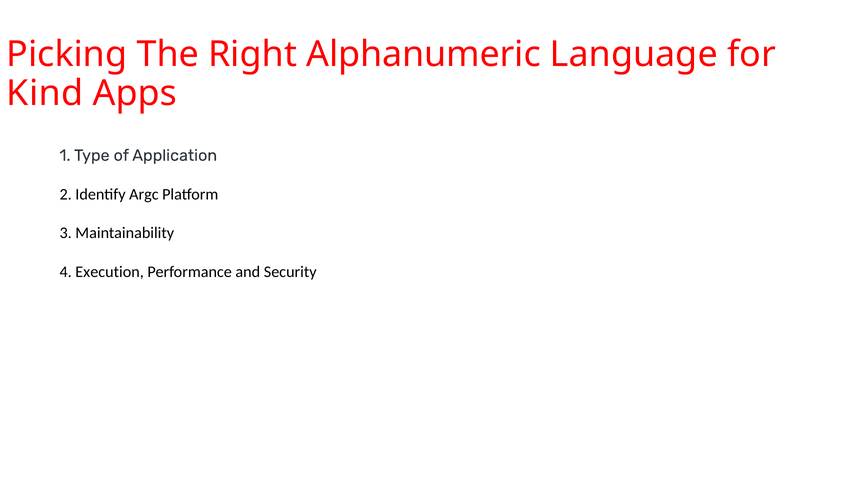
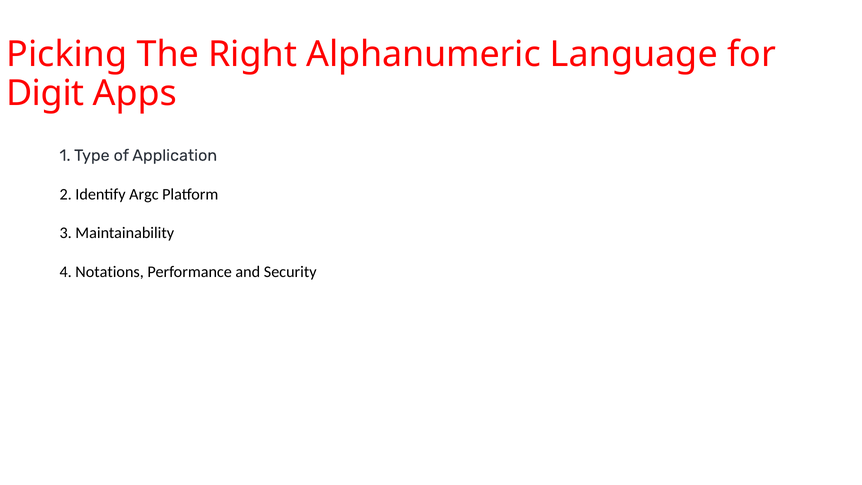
Kind: Kind -> Digit
Execution: Execution -> Notations
